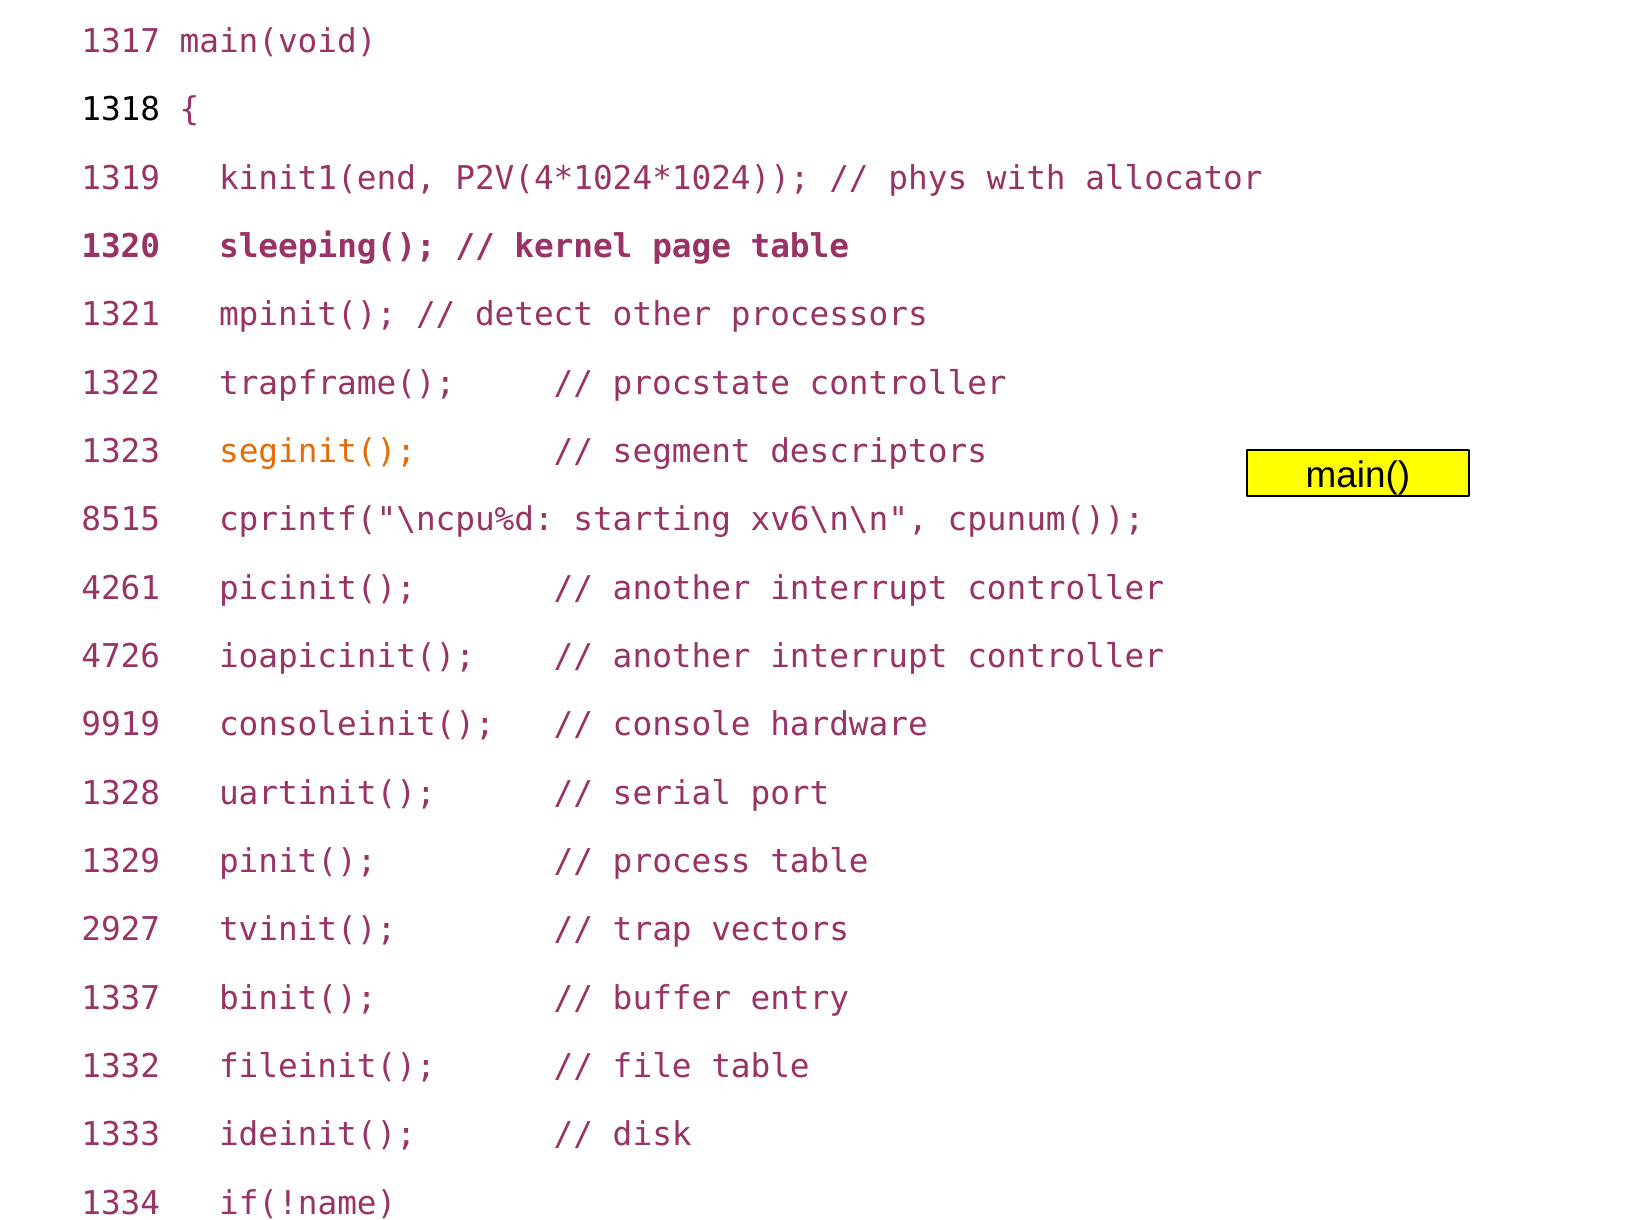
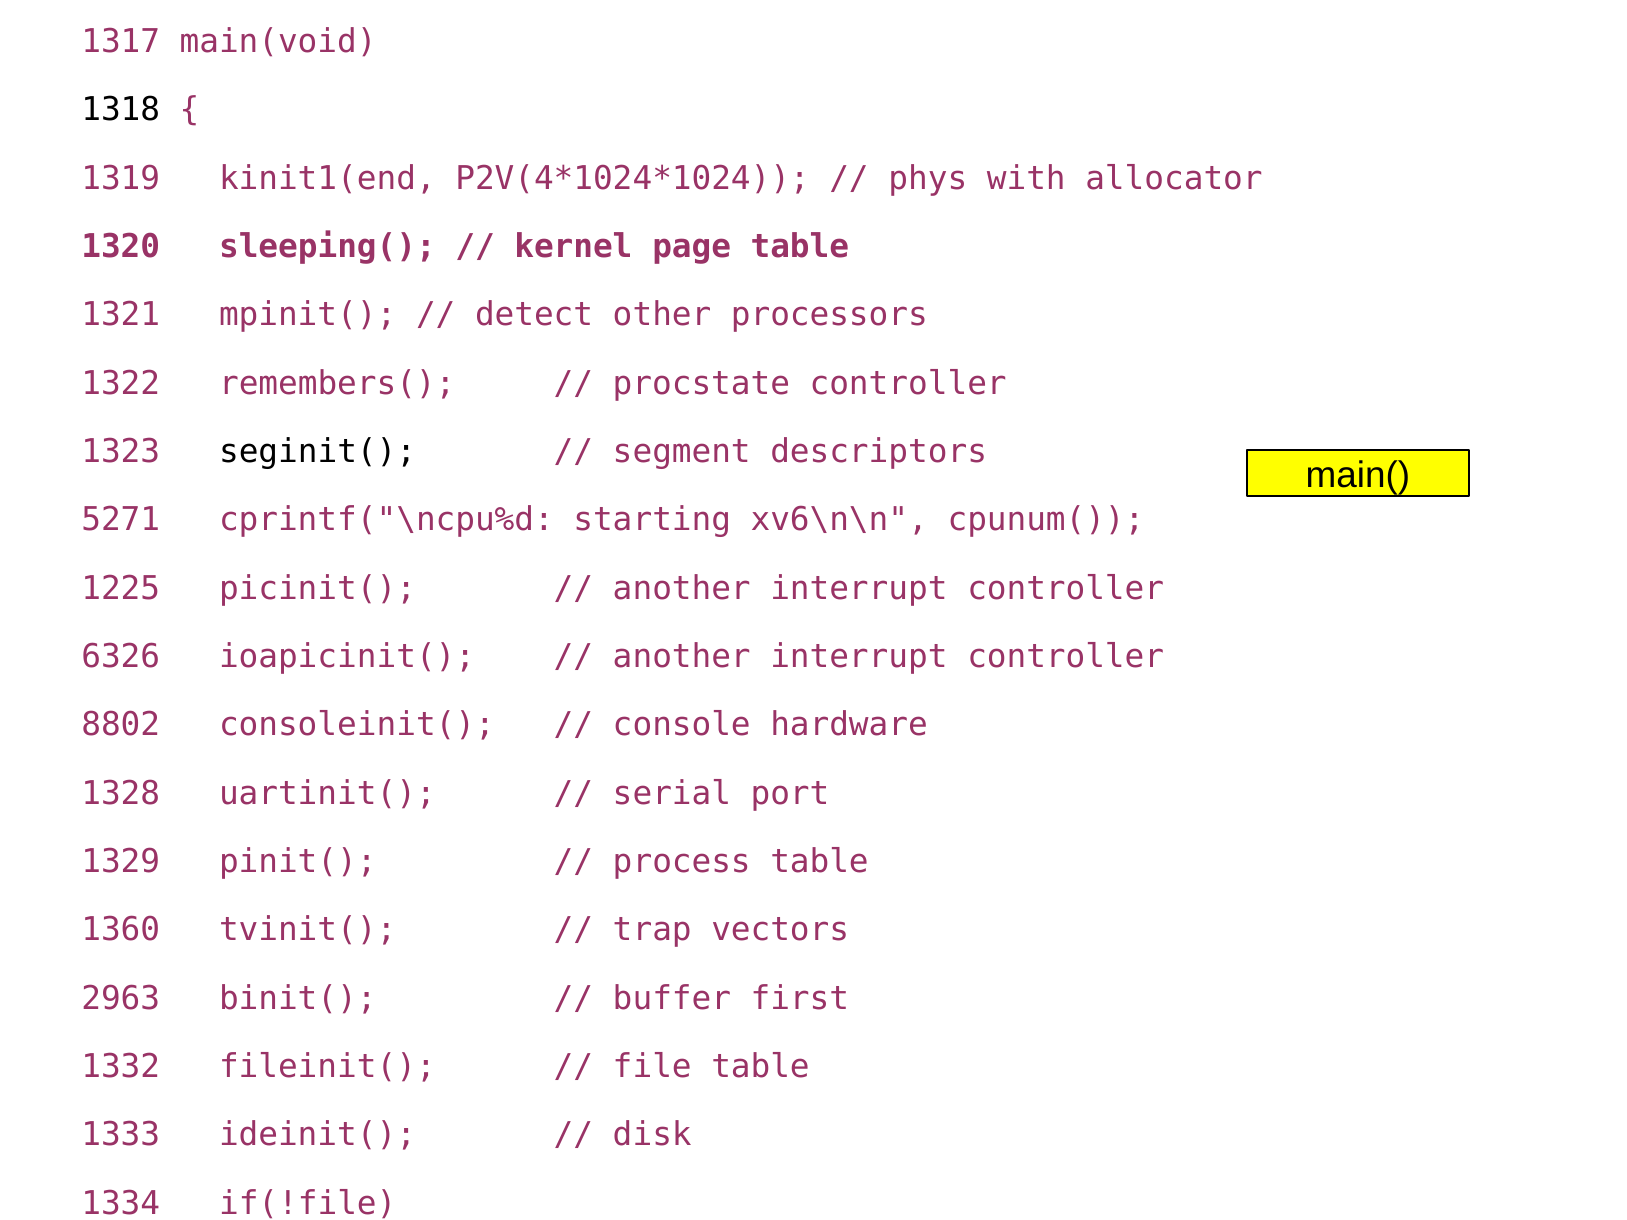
trapframe(: trapframe( -> remembers(
seginit( colour: orange -> black
8515: 8515 -> 5271
4261: 4261 -> 1225
4726: 4726 -> 6326
9919: 9919 -> 8802
2927: 2927 -> 1360
1337 at (121, 998): 1337 -> 2963
buffer entry: entry -> first
if(!name: if(!name -> if(!file
